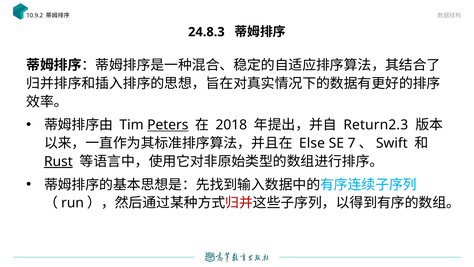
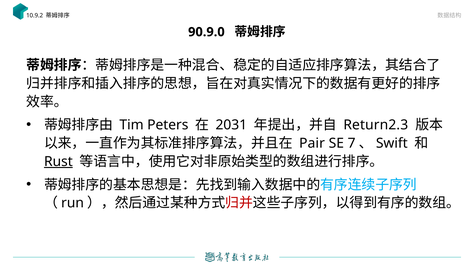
24.8.3: 24.8.3 -> 90.9.0
Peters underline: present -> none
2018: 2018 -> 2031
Else: Else -> Pair
